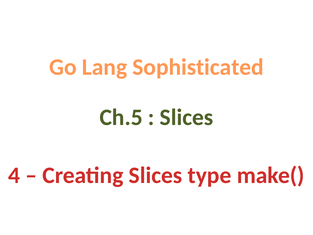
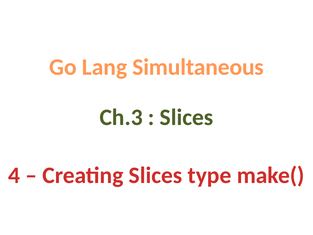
Sophisticated: Sophisticated -> Simultaneous
Ch.5: Ch.5 -> Ch.3
